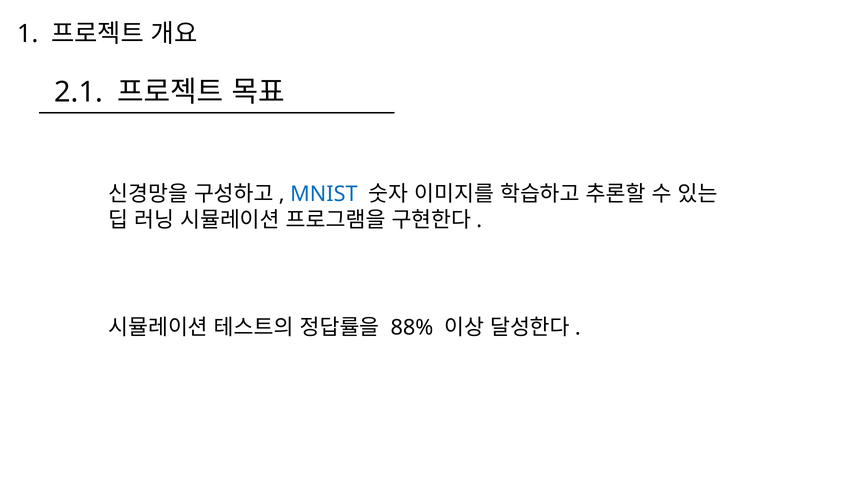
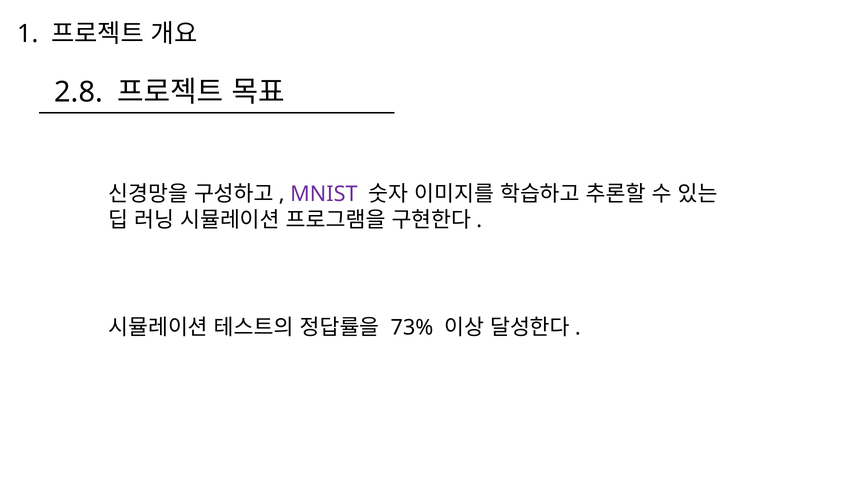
2.1: 2.1 -> 2.8
MNIST colour: blue -> purple
88%: 88% -> 73%
